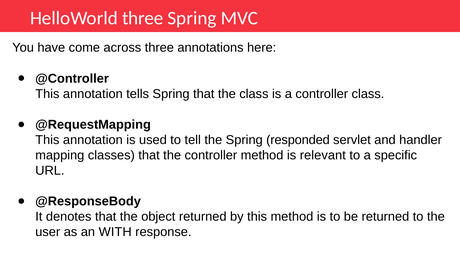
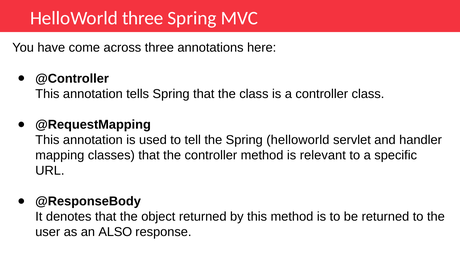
Spring responded: responded -> helloworld
WITH: WITH -> ALSO
